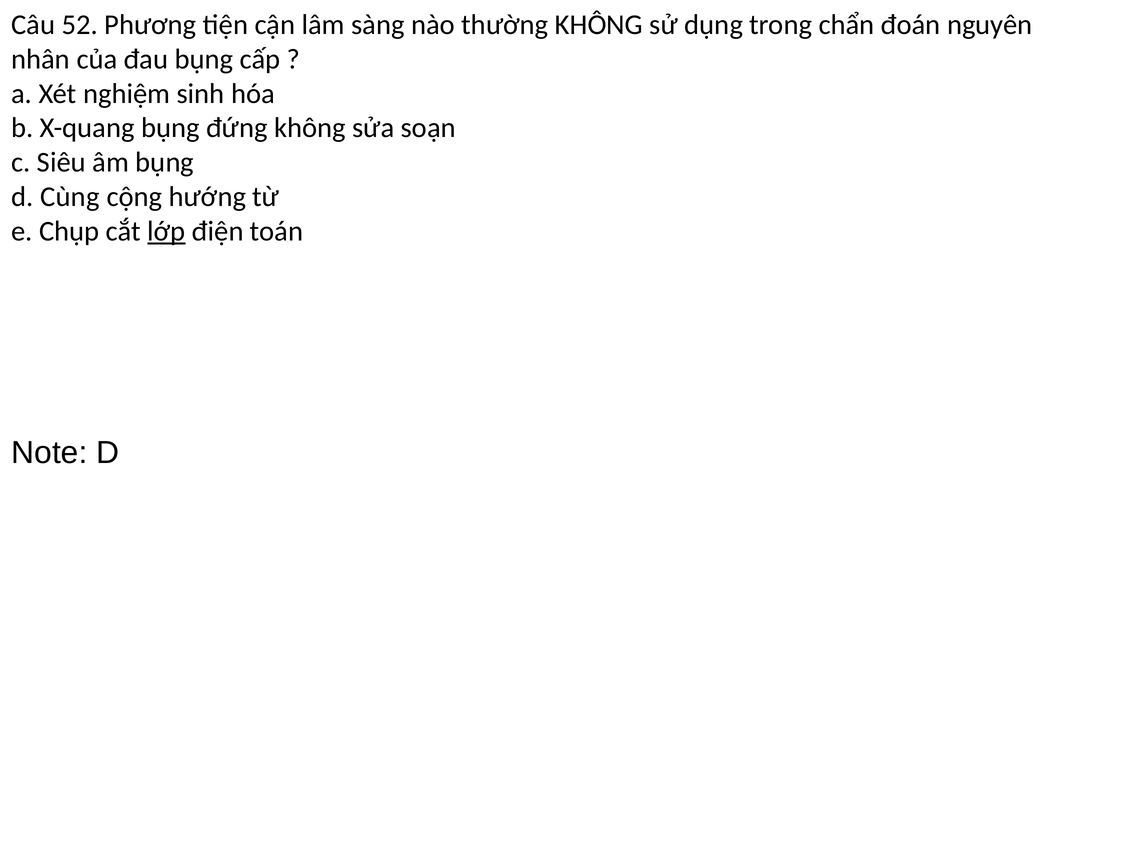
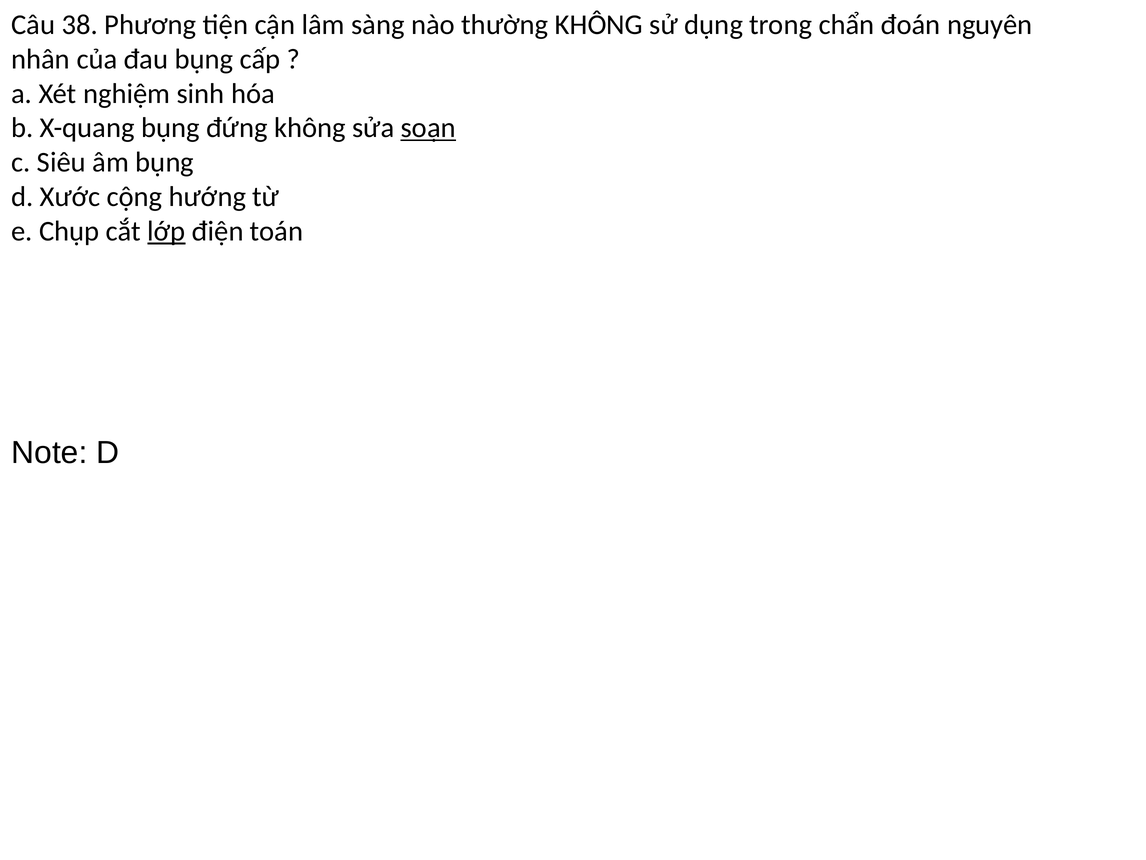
52: 52 -> 38
soạn underline: none -> present
Cùng: Cùng -> Xước
